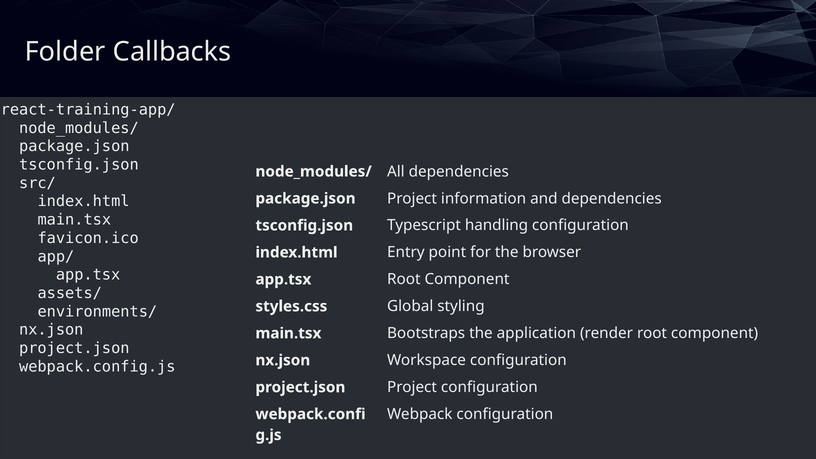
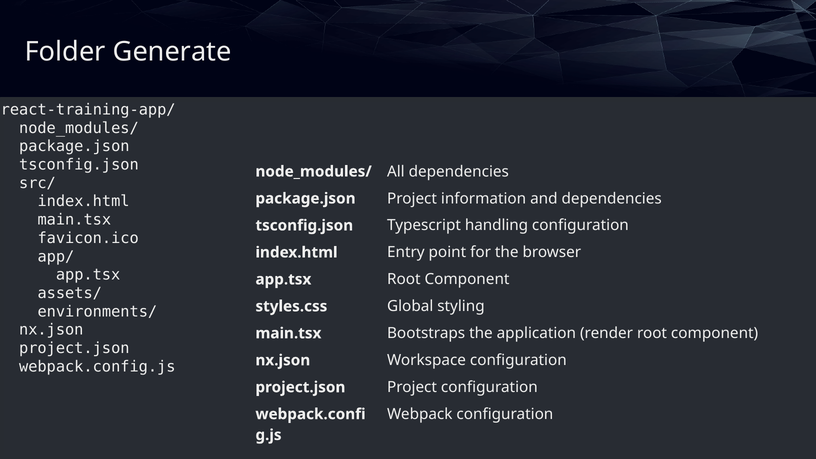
Callbacks: Callbacks -> Generate
